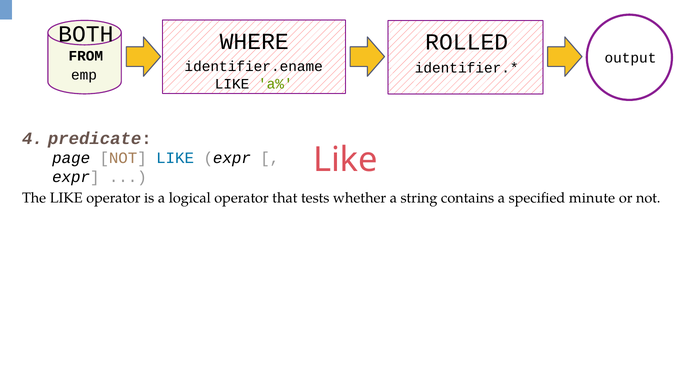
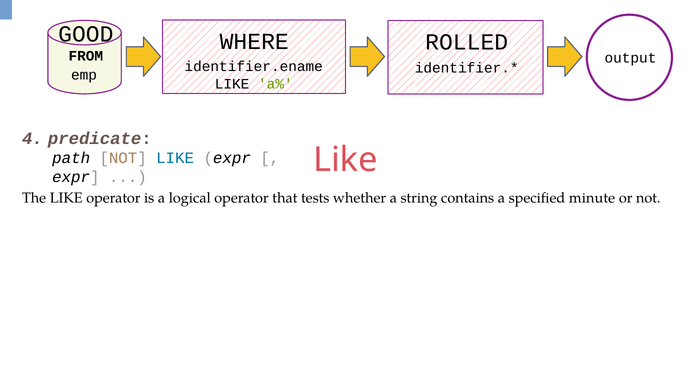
BOTH: BOTH -> GOOD
page: page -> path
